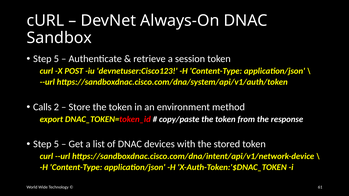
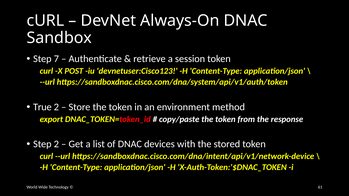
5 at (56, 59): 5 -> 7
Calls: Calls -> True
5 at (56, 144): 5 -> 2
